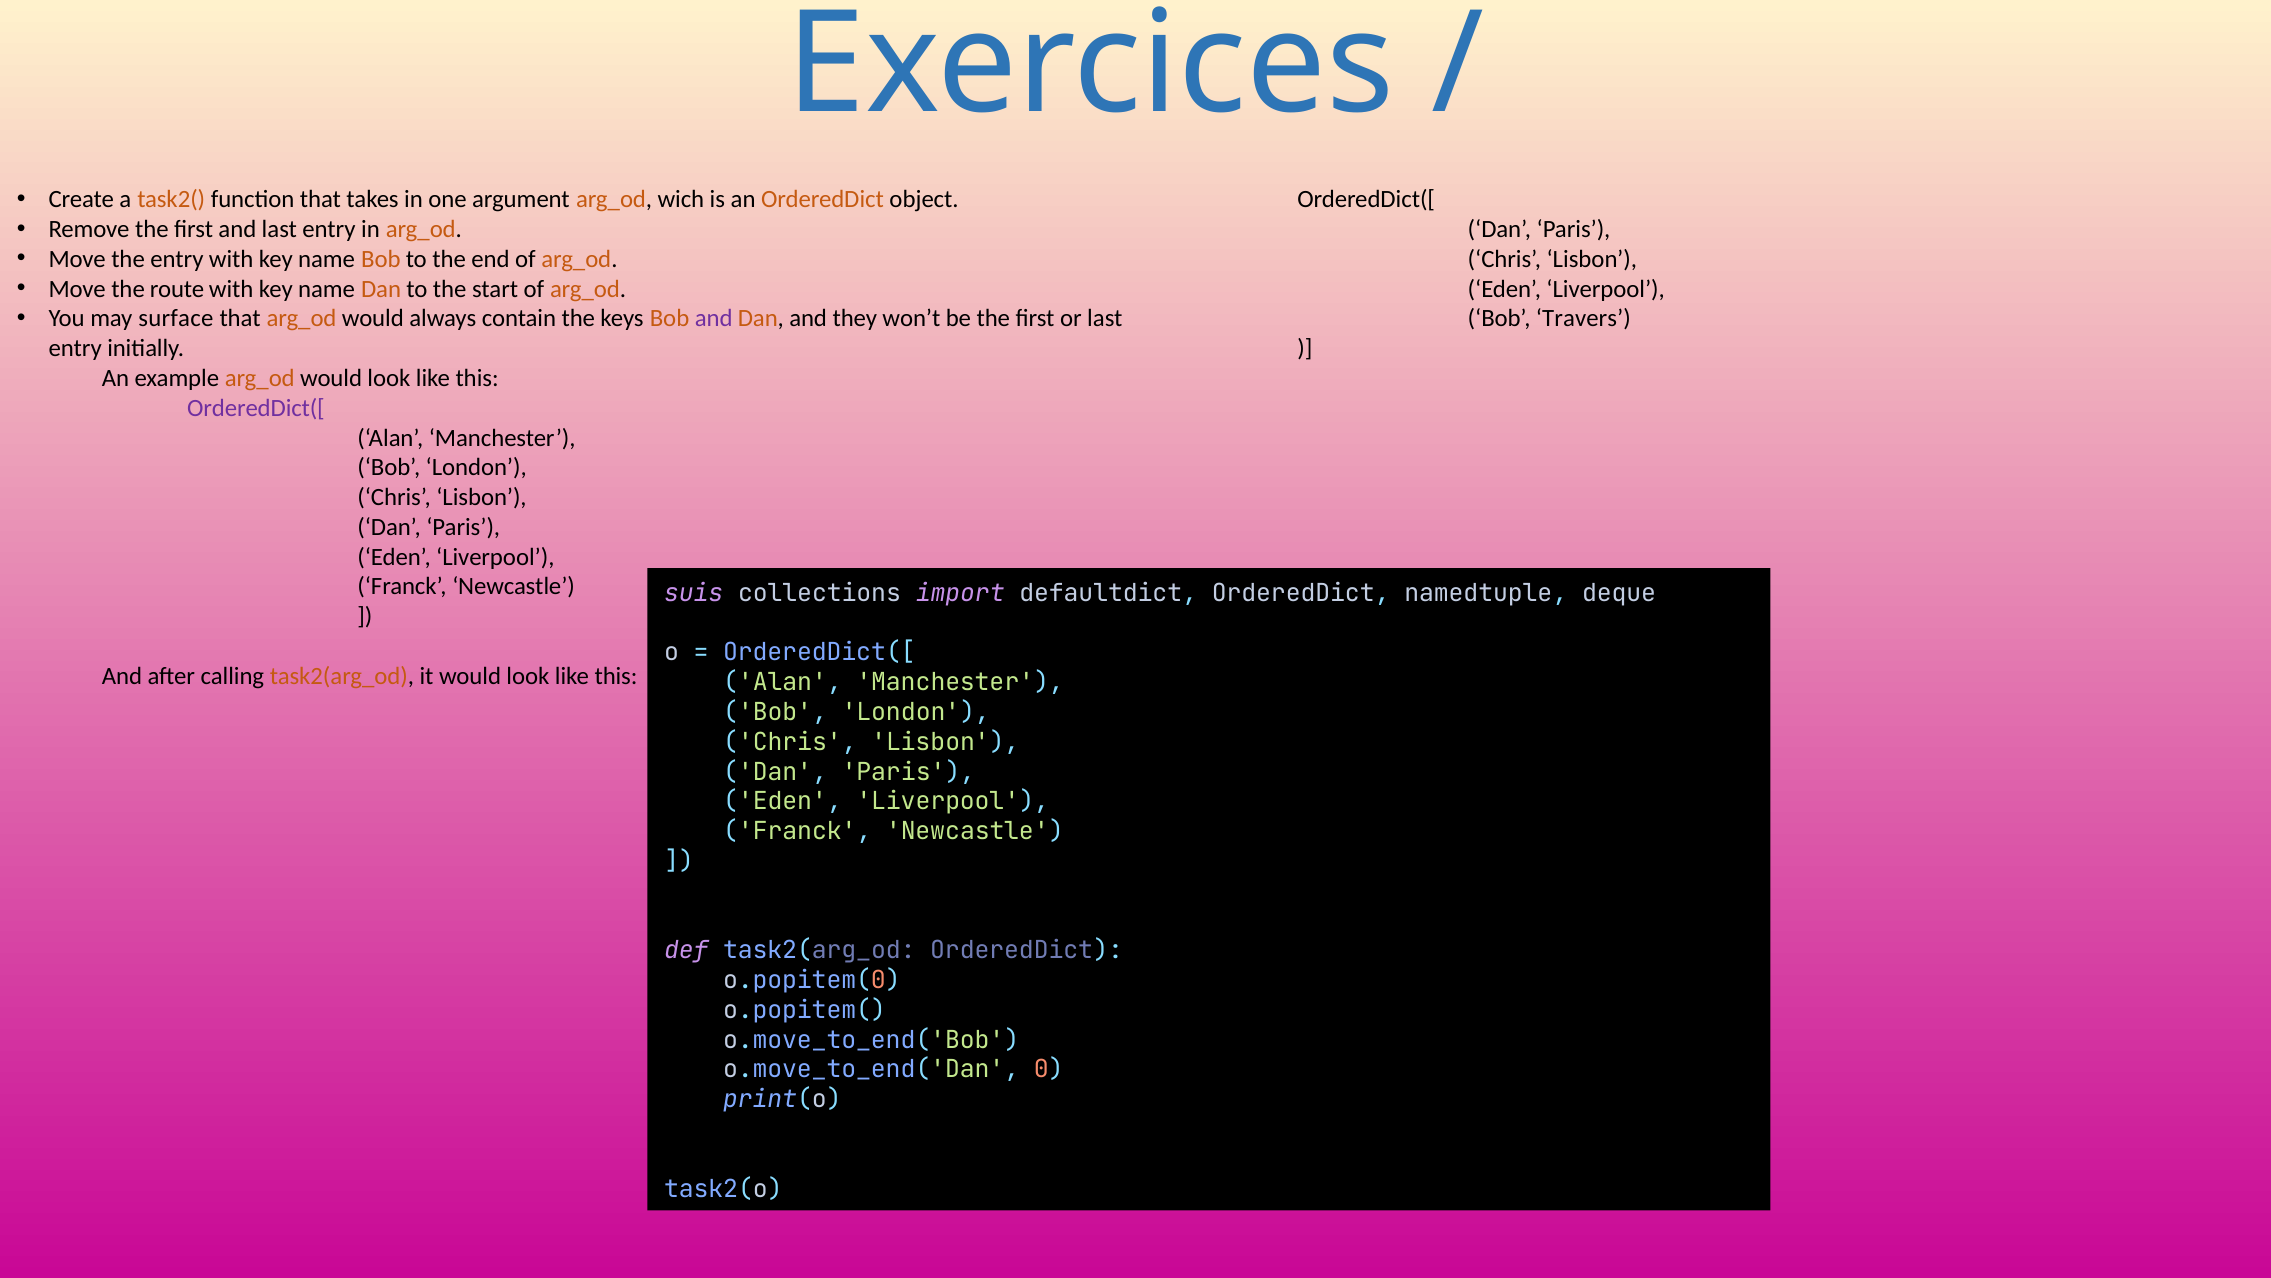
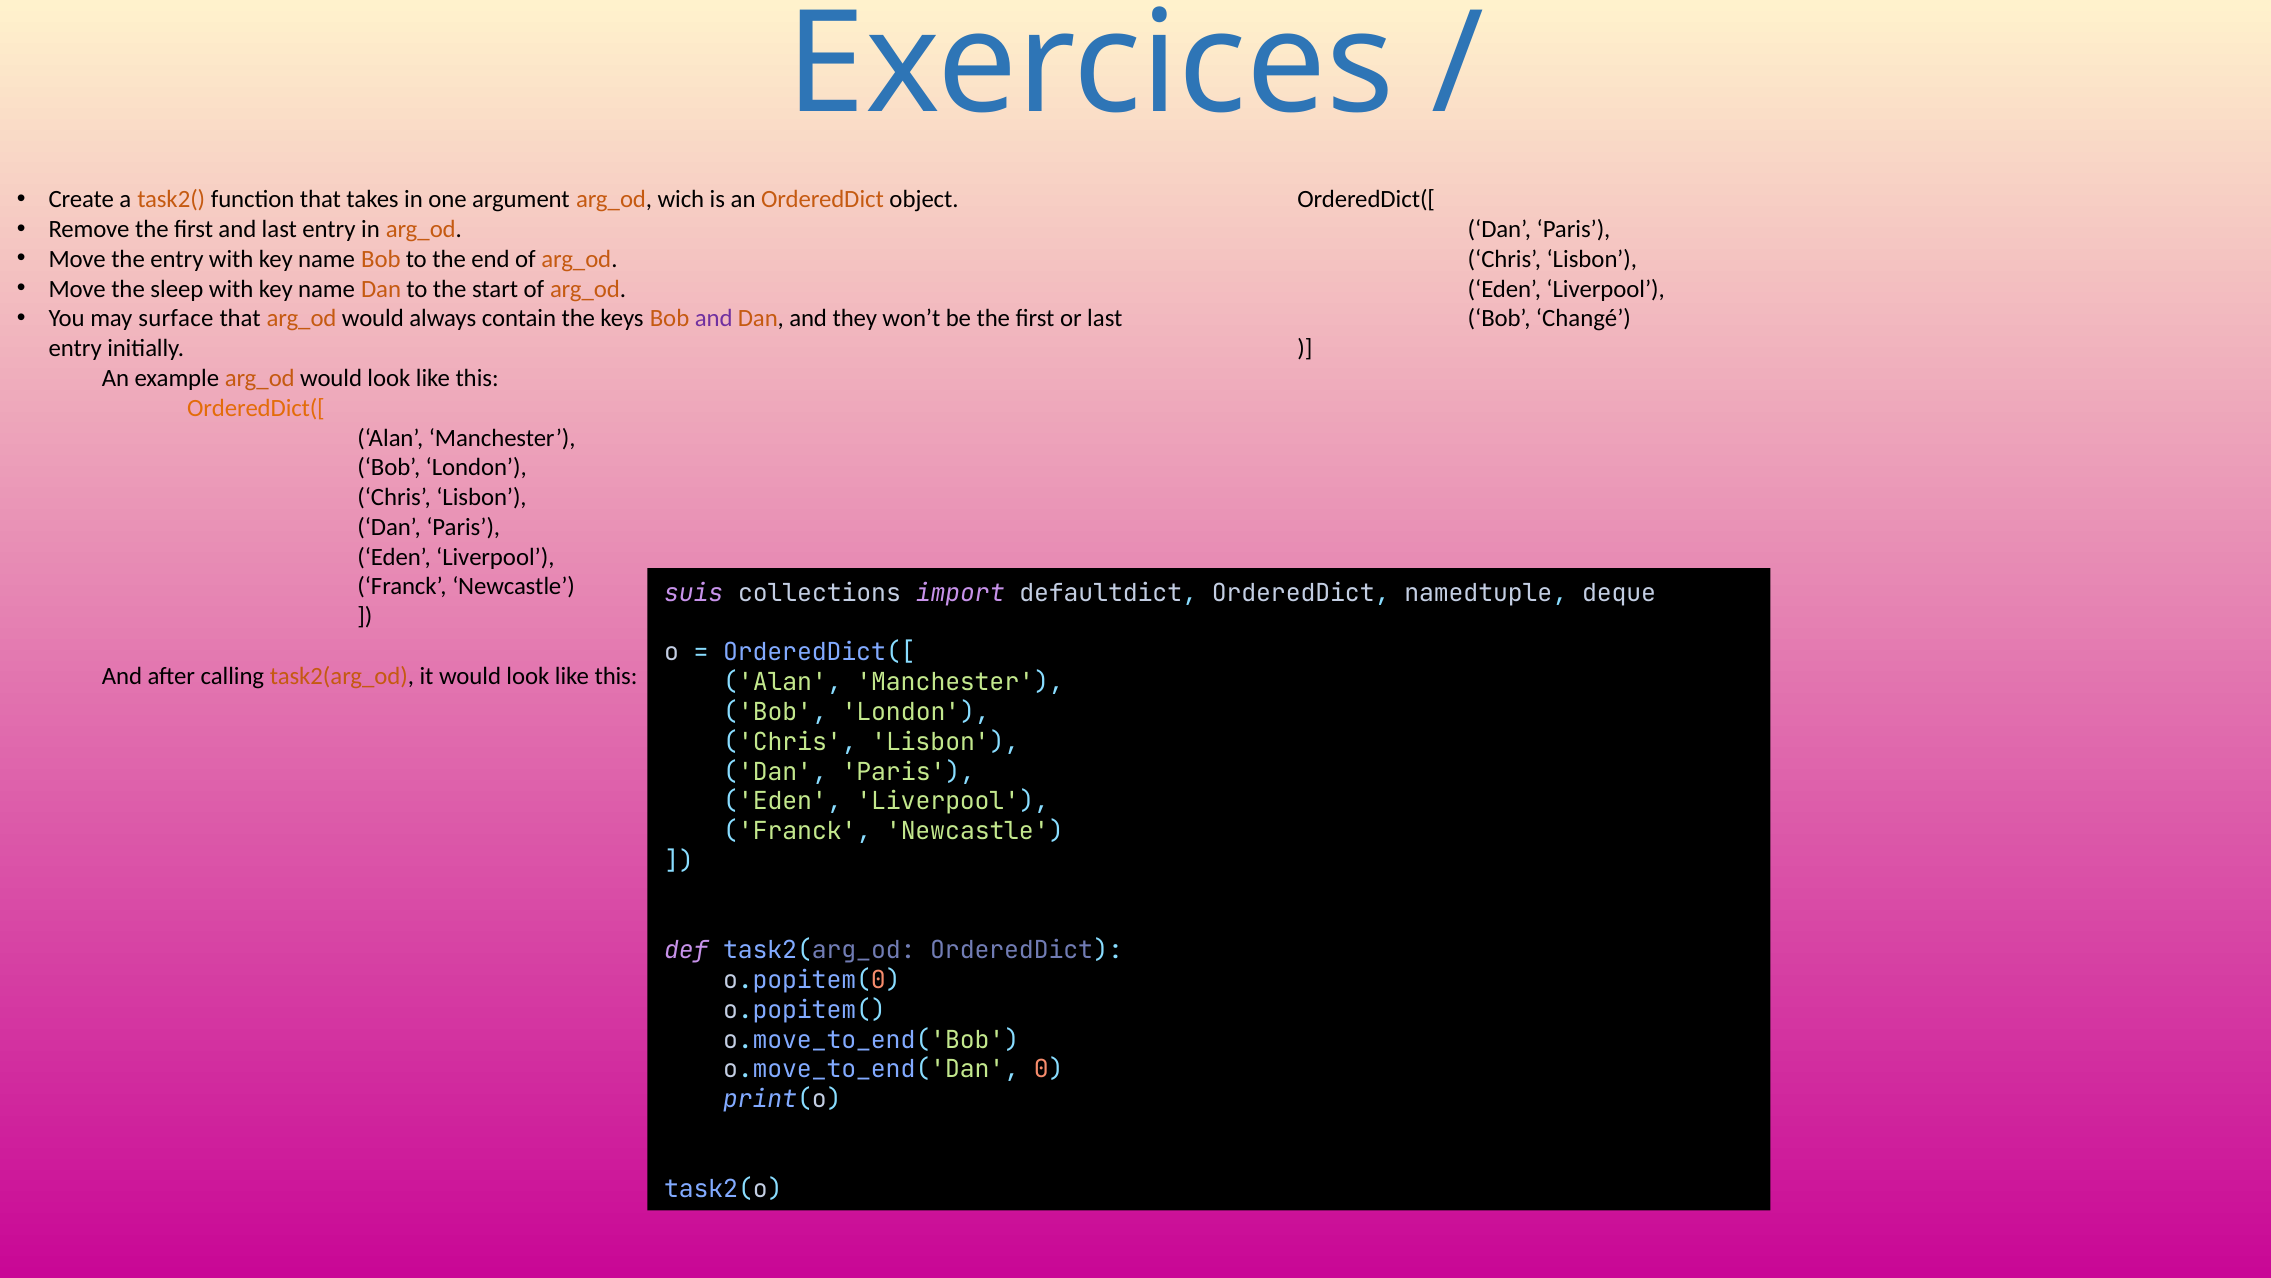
route: route -> sleep
Travers: Travers -> Changé
OrderedDict([ at (256, 408) colour: purple -> orange
